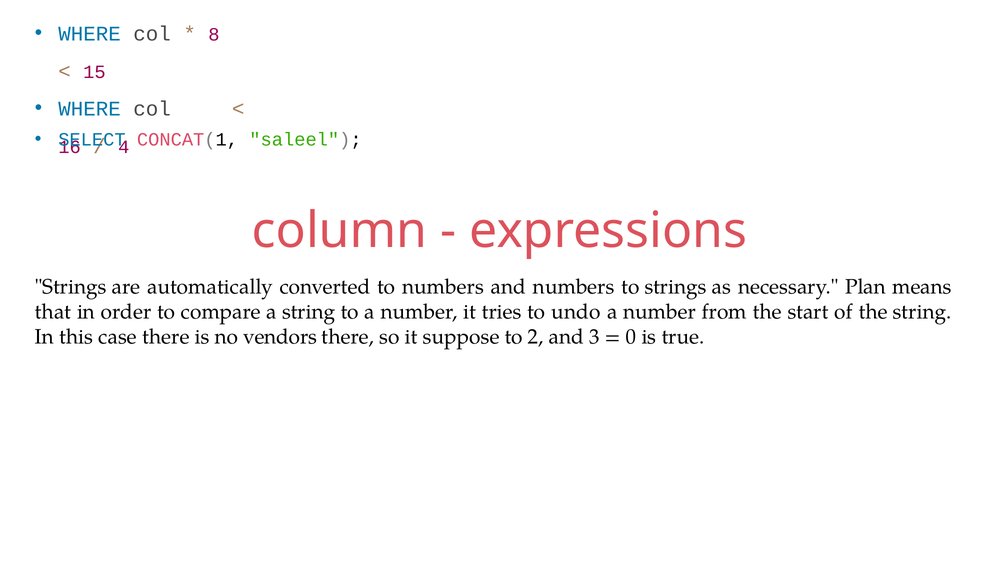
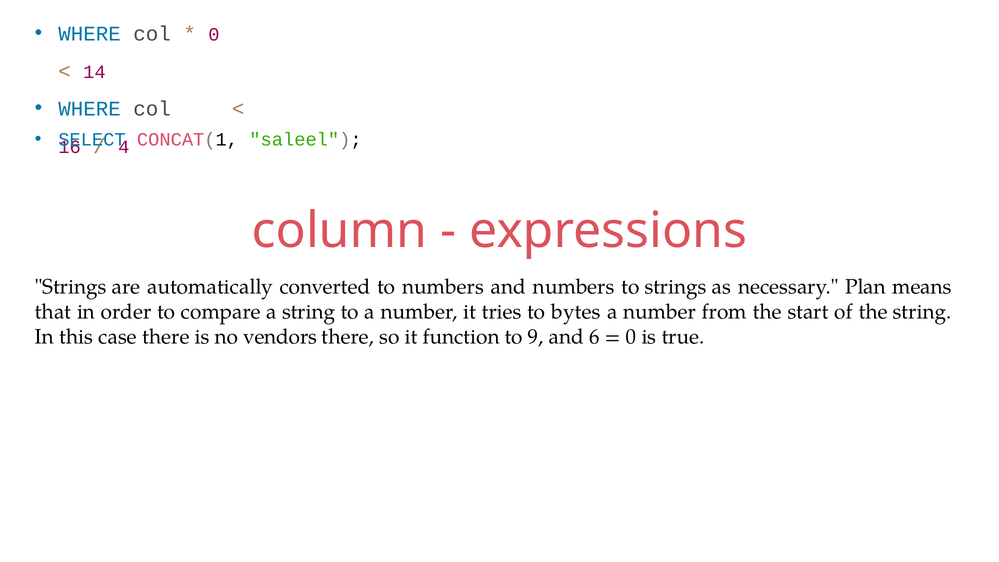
8 at (214, 34): 8 -> 0
15: 15 -> 14
undo: undo -> bytes
suppose: suppose -> function
2: 2 -> 9
3: 3 -> 6
